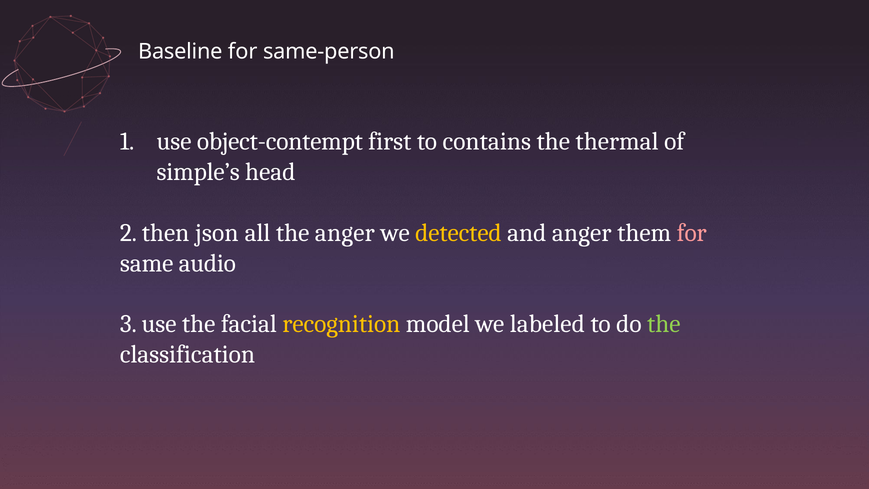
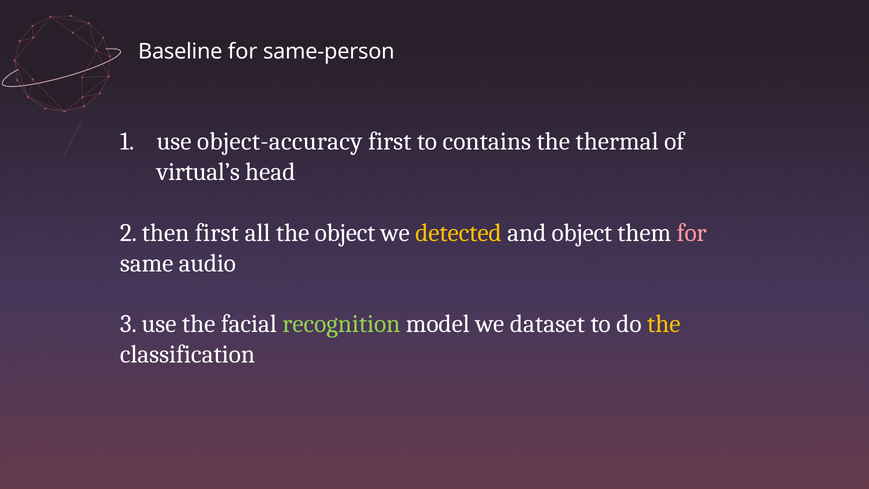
object-contempt: object-contempt -> object-accuracy
simple’s: simple’s -> virtual’s
then json: json -> first
the anger: anger -> object
and anger: anger -> object
recognition colour: yellow -> light green
labeled: labeled -> dataset
the at (664, 324) colour: light green -> yellow
